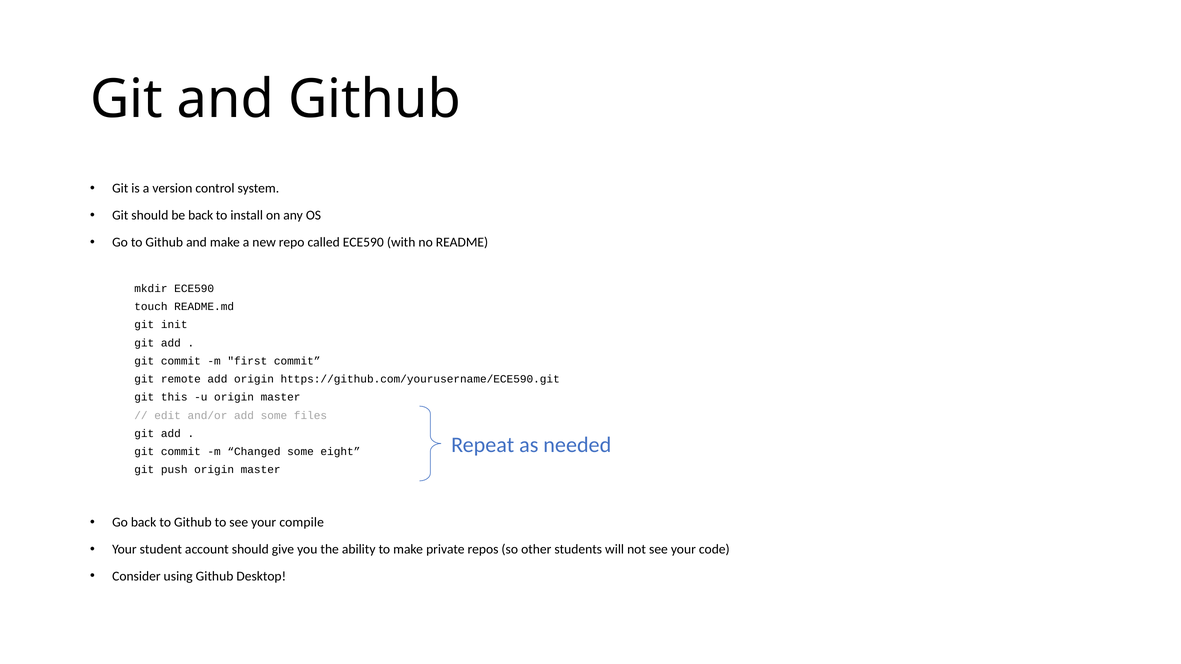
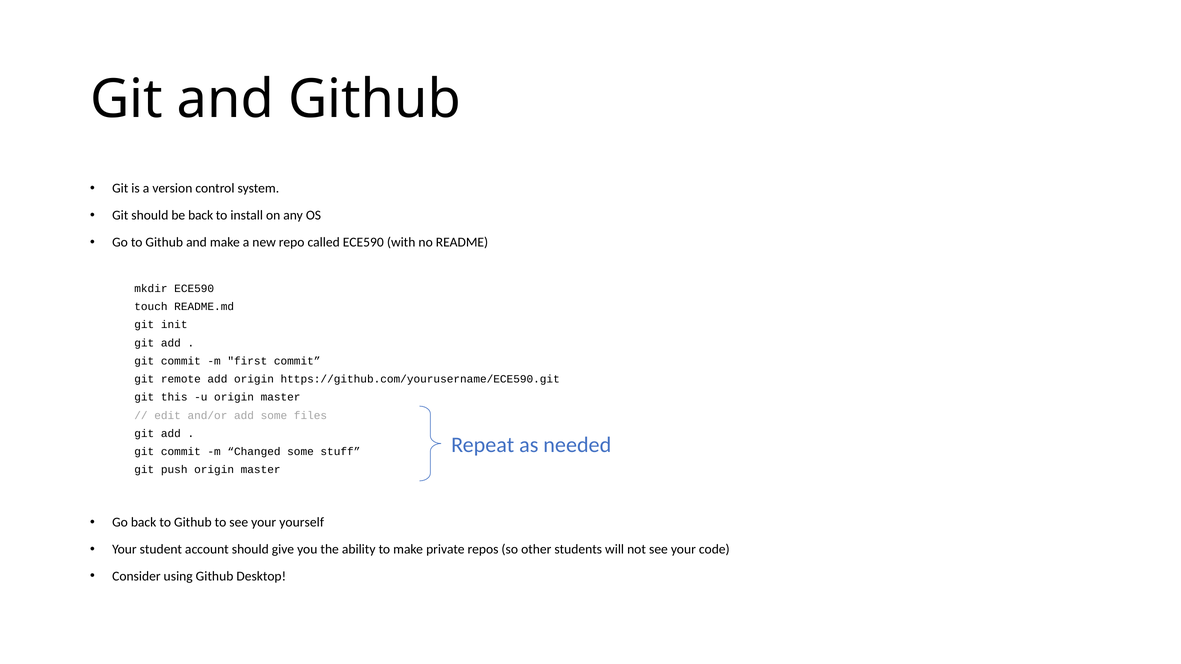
eight: eight -> stuff
compile: compile -> yourself
